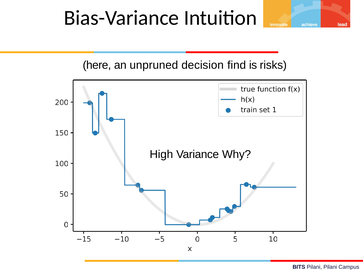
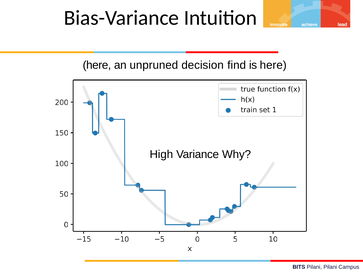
is risks: risks -> here
